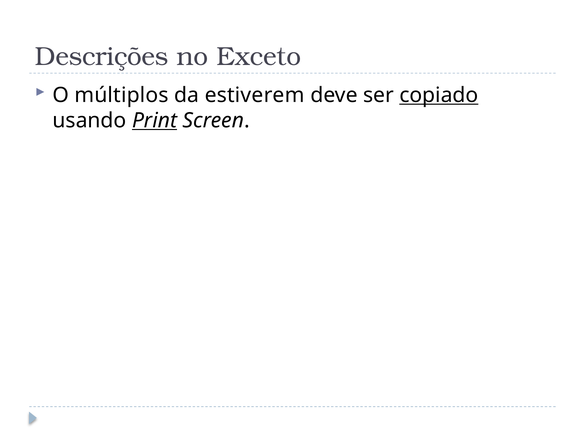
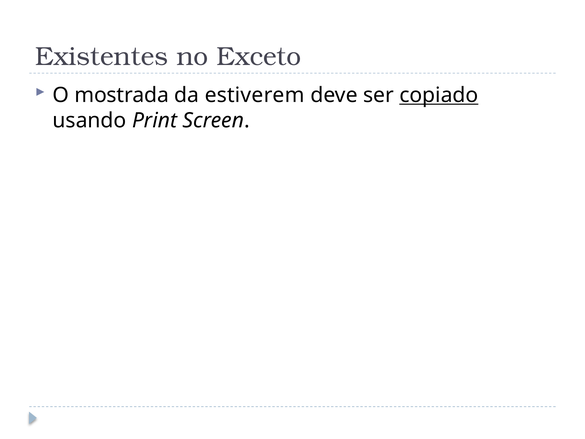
Descrições: Descrições -> Existentes
múltiplos: múltiplos -> mostrada
Print underline: present -> none
